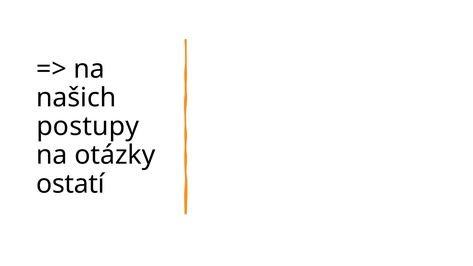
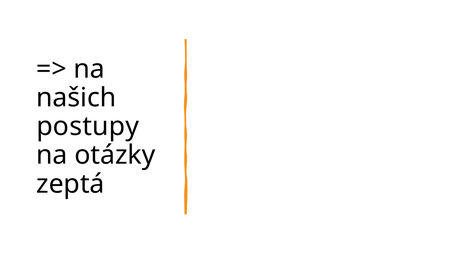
ostatí: ostatí -> zeptá
